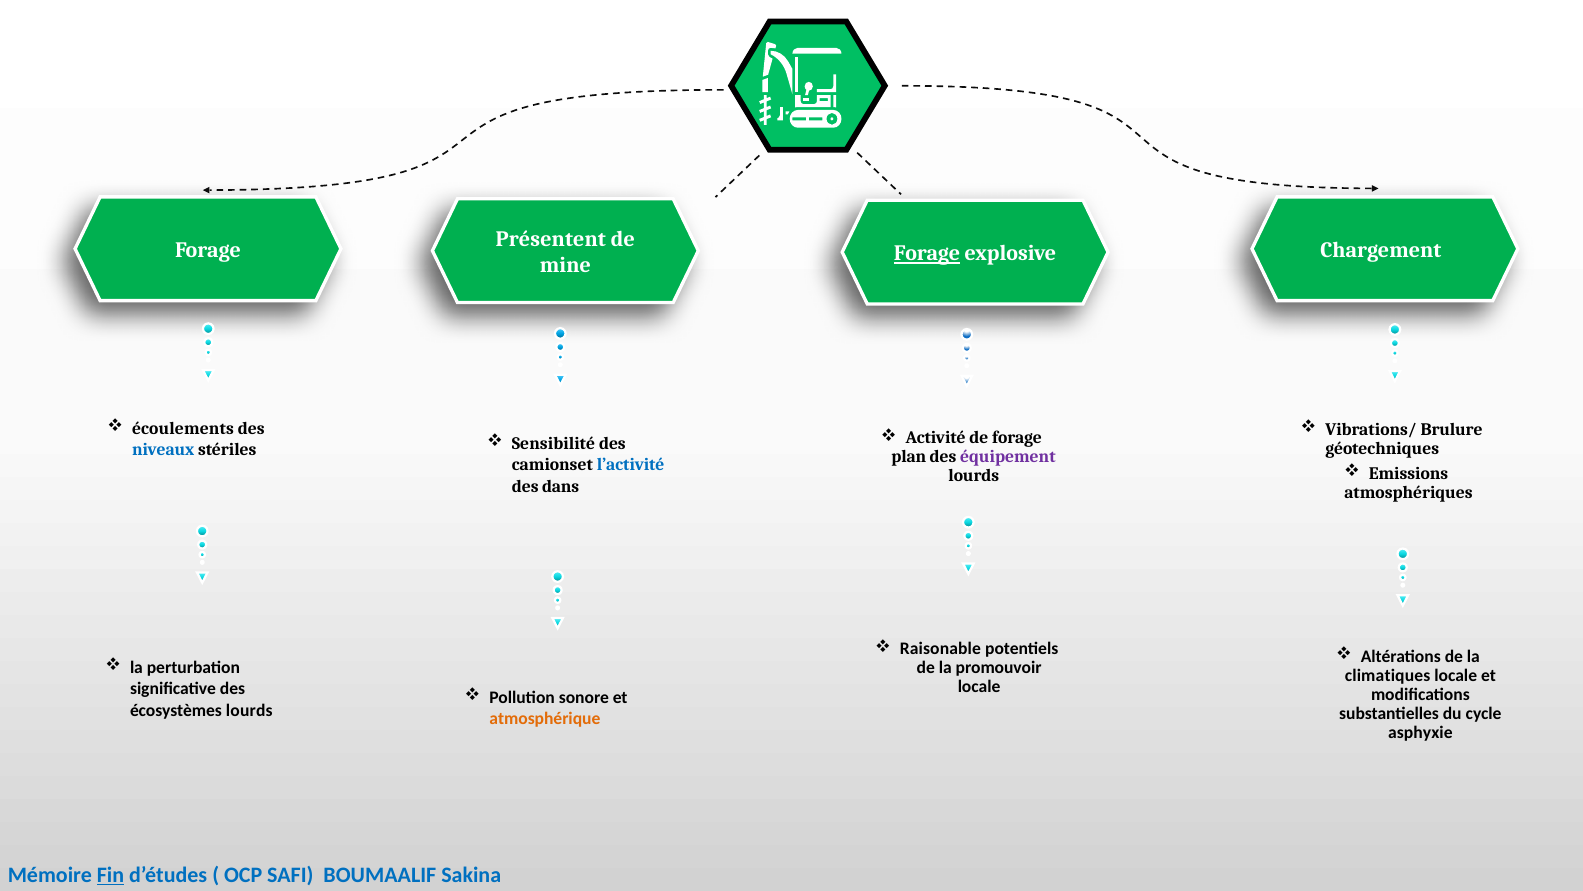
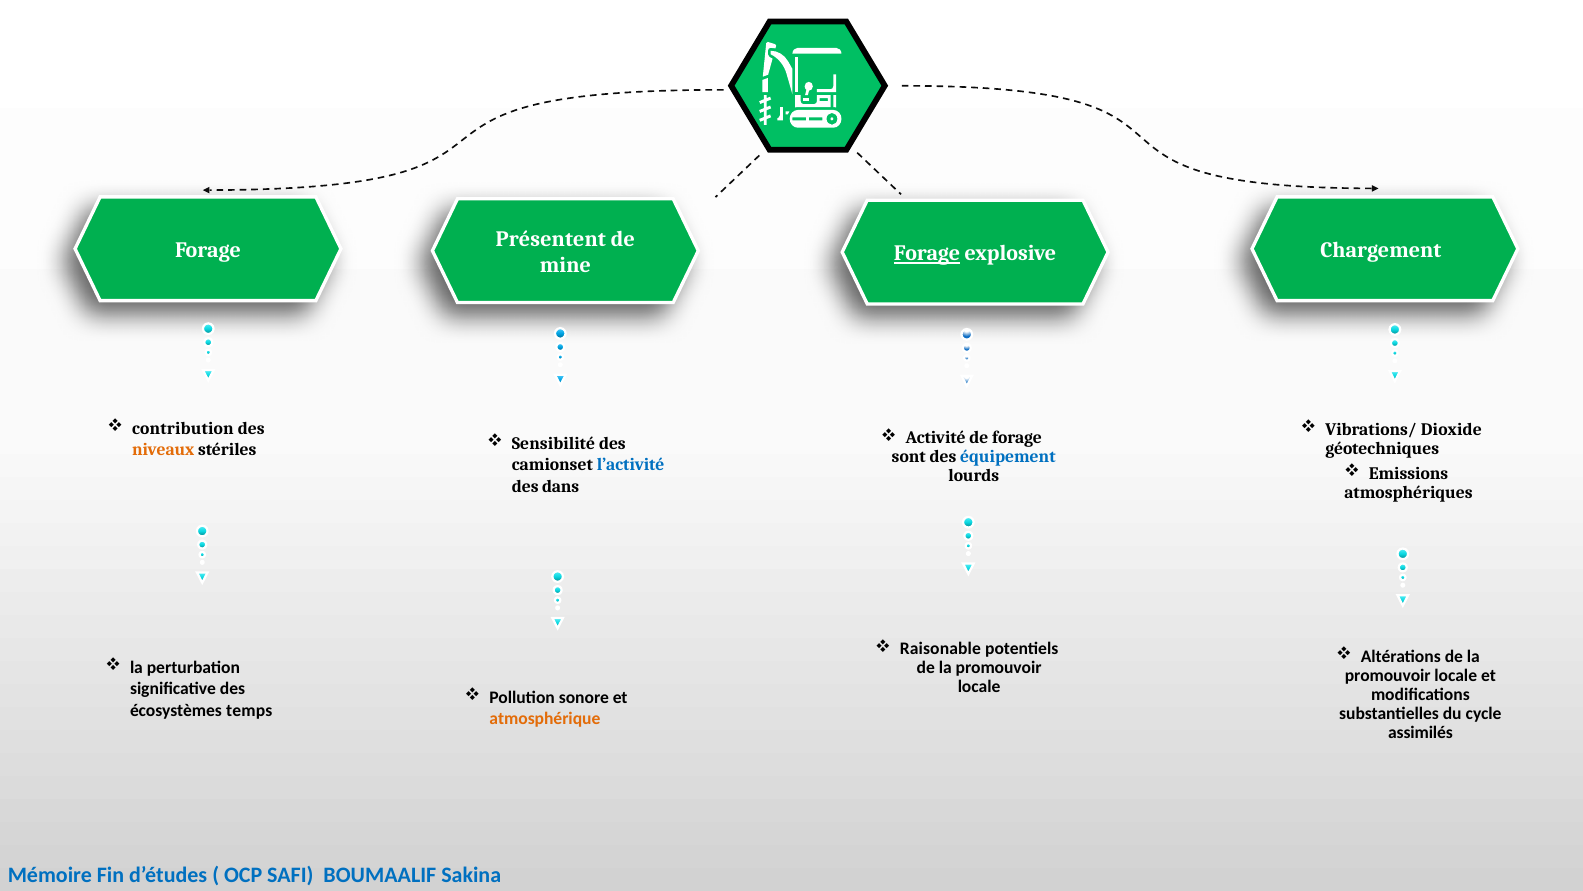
écoulements: écoulements -> contribution
Brulure: Brulure -> Dioxide
niveaux colour: blue -> orange
plan: plan -> sont
équipement colour: purple -> blue
climatiques at (1388, 675): climatiques -> promouvoir
écosystèmes lourds: lourds -> temps
asphyxie: asphyxie -> assimilés
Fin underline: present -> none
